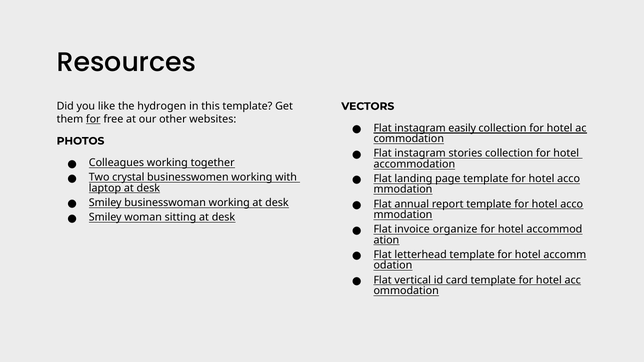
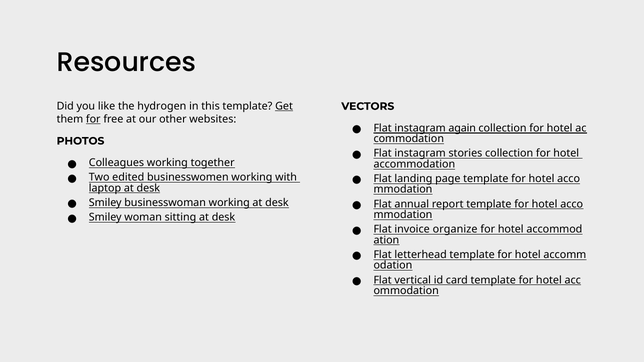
Get underline: none -> present
easily: easily -> again
crystal: crystal -> edited
